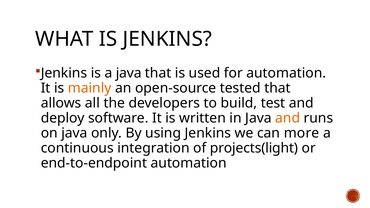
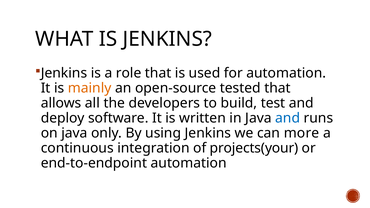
a java: java -> role
and at (288, 118) colour: orange -> blue
projects(light: projects(light -> projects(your
